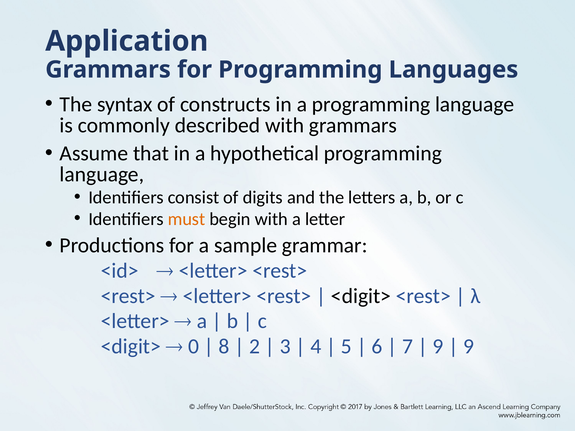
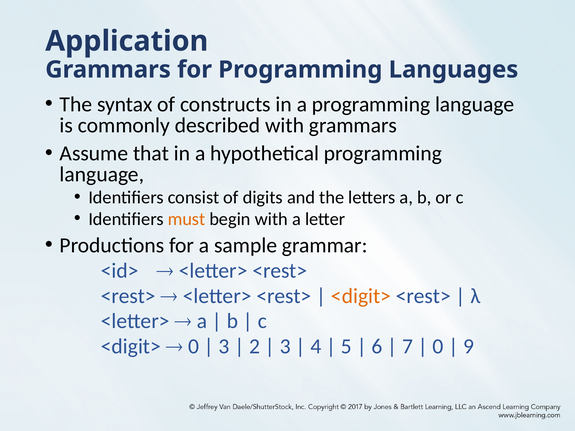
<digit> at (361, 296) colour: black -> orange
8 at (224, 347): 8 -> 3
9 at (438, 347): 9 -> 0
